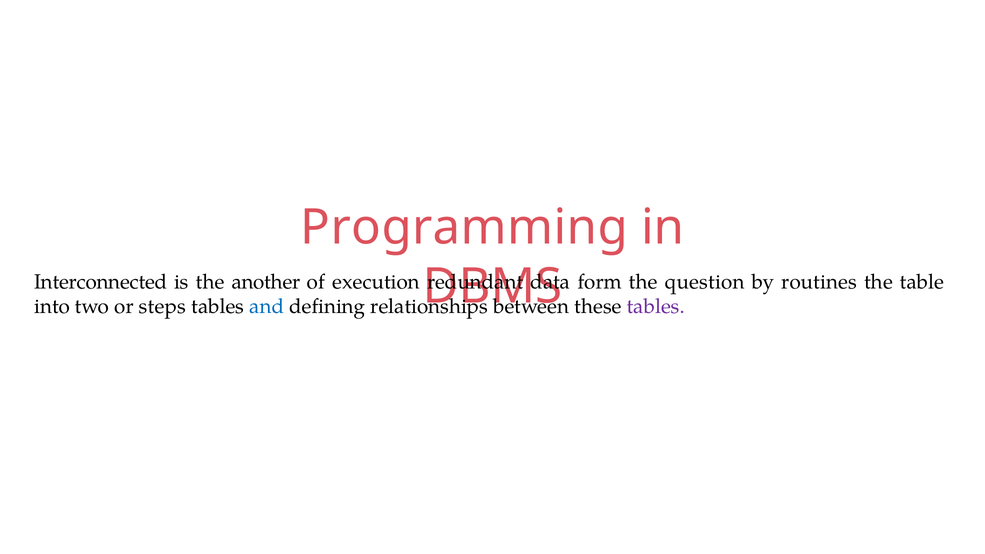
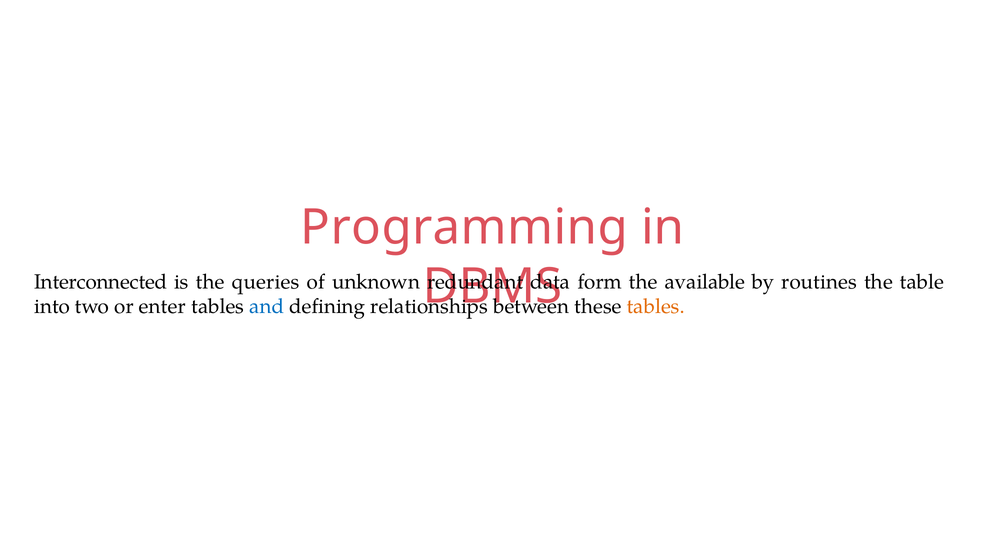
another: another -> queries
execution: execution -> unknown
question: question -> available
steps: steps -> enter
tables at (656, 307) colour: purple -> orange
